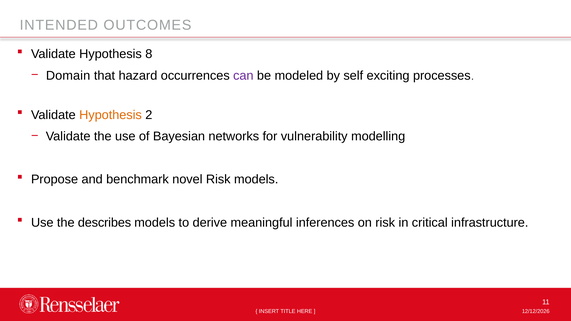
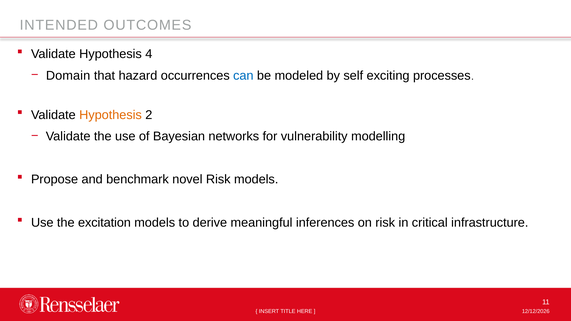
8: 8 -> 4
can colour: purple -> blue
describes: describes -> excitation
